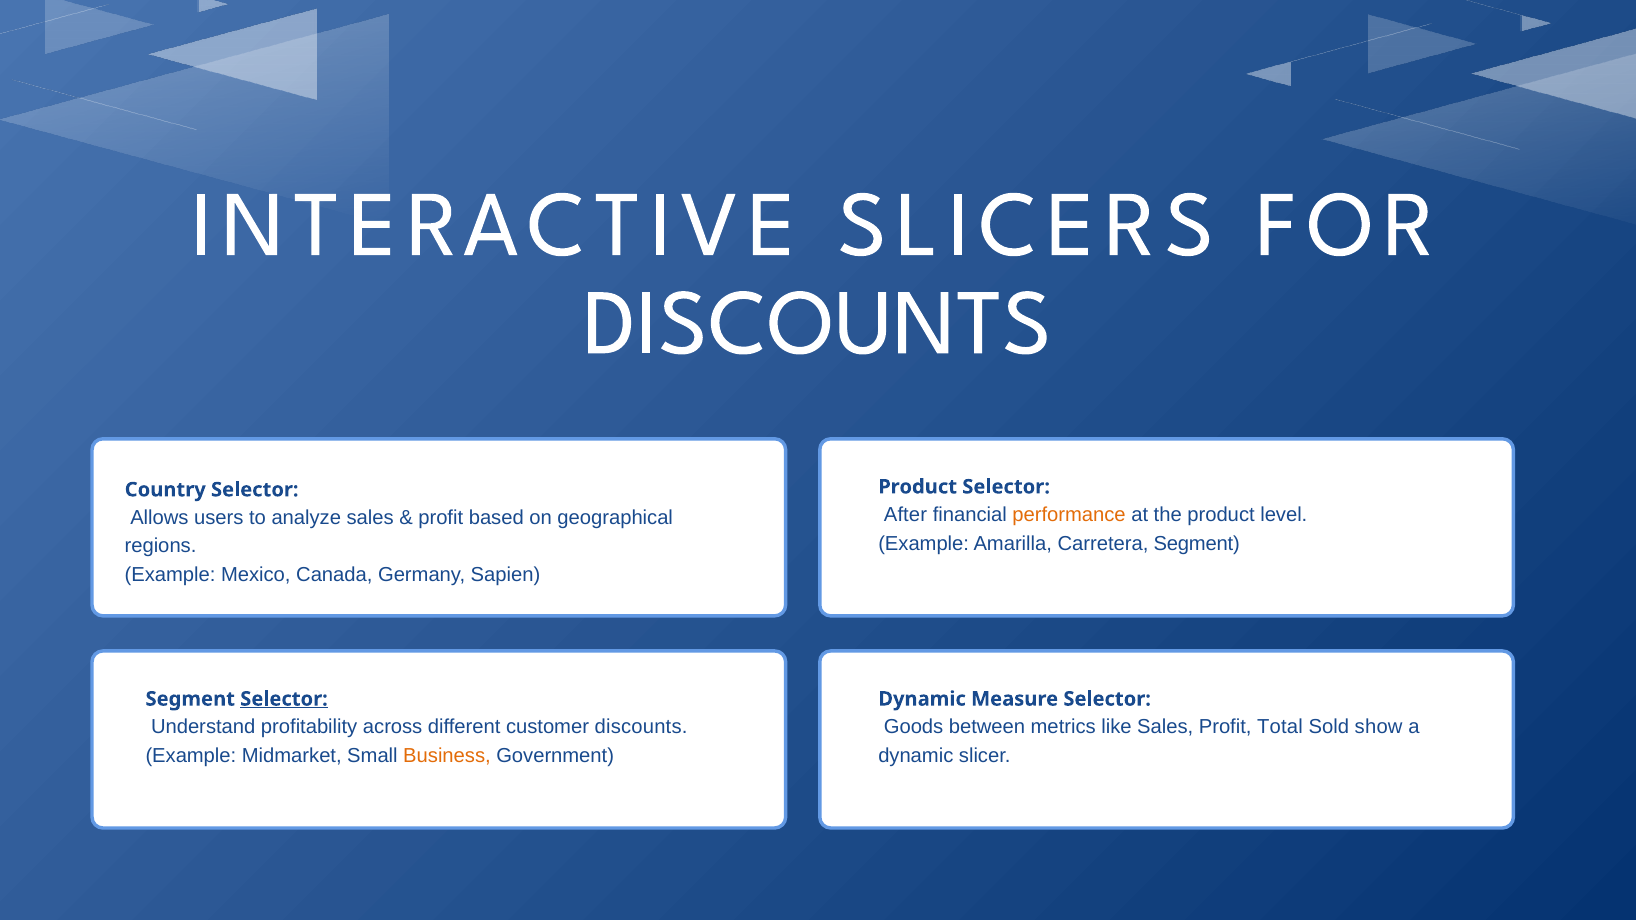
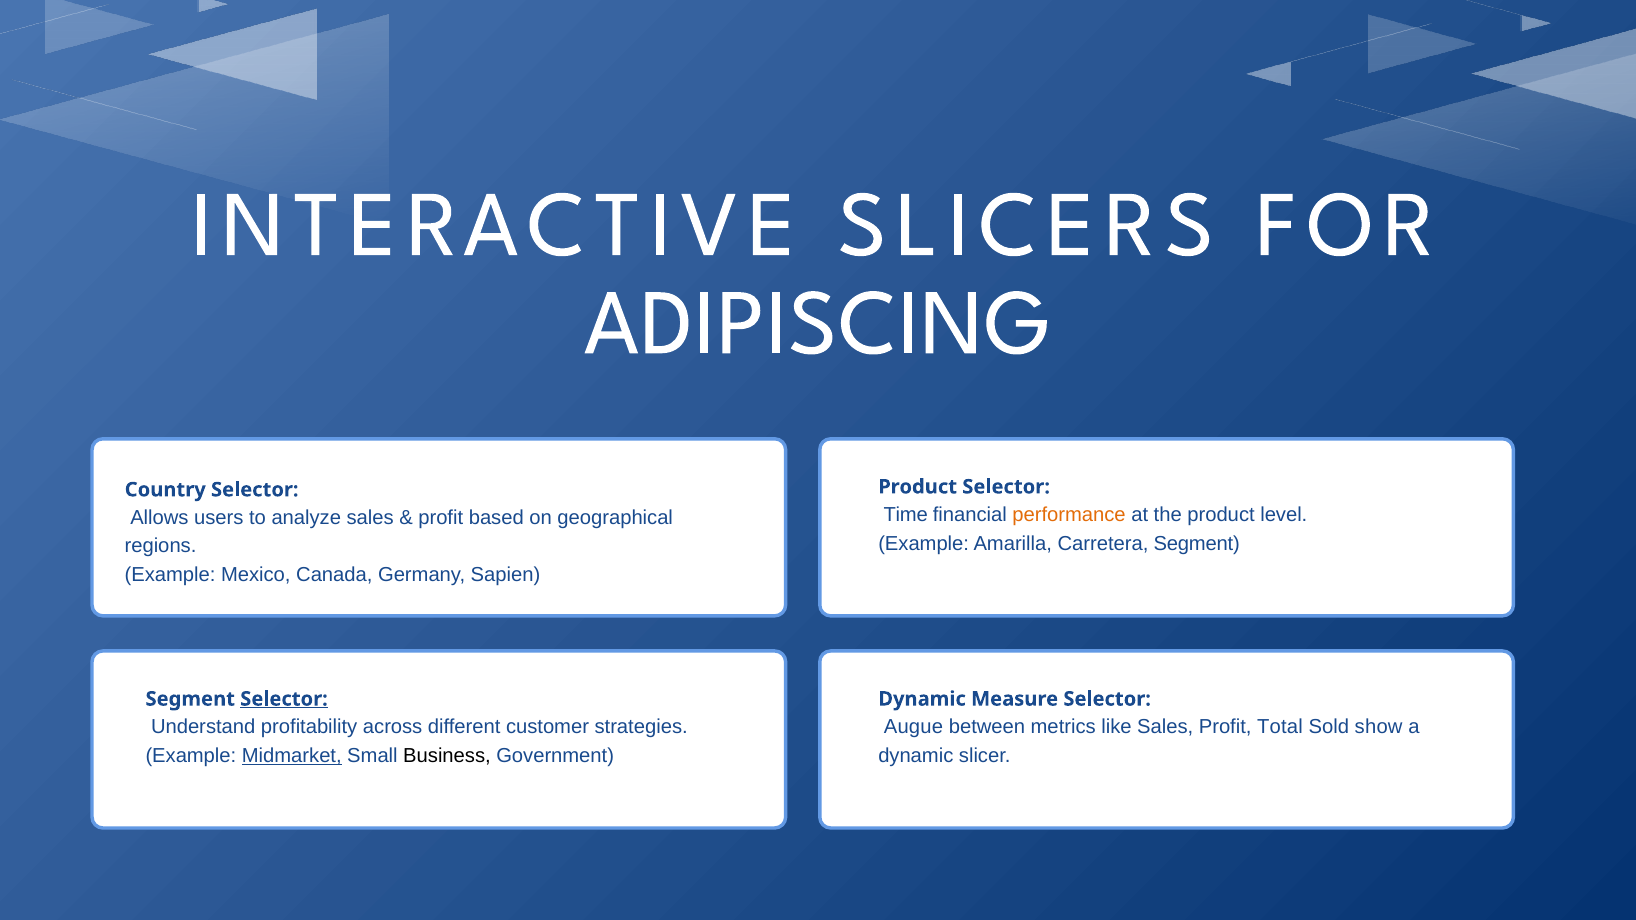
DISCOUNTS at (817, 323): DISCOUNTS -> ADIPISCING
After: After -> Time
customer discounts: discounts -> strategies
Goods: Goods -> Augue
Midmarket underline: none -> present
Business colour: orange -> black
